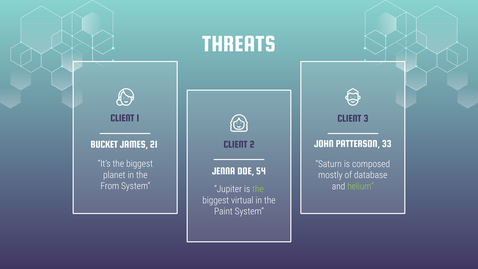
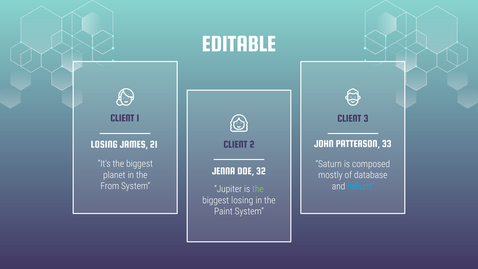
THREATS: THREATS -> EDITABLE
BUCKET at (104, 144): BUCKET -> LOSING
54: 54 -> 32
helium colour: light green -> light blue
biggest virtual: virtual -> losing
